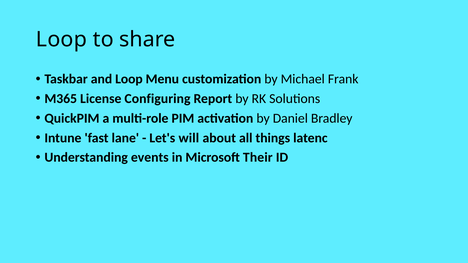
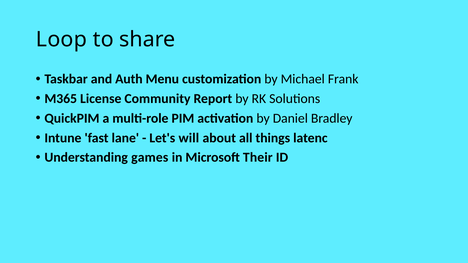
and Loop: Loop -> Auth
Configuring: Configuring -> Community
events: events -> games
